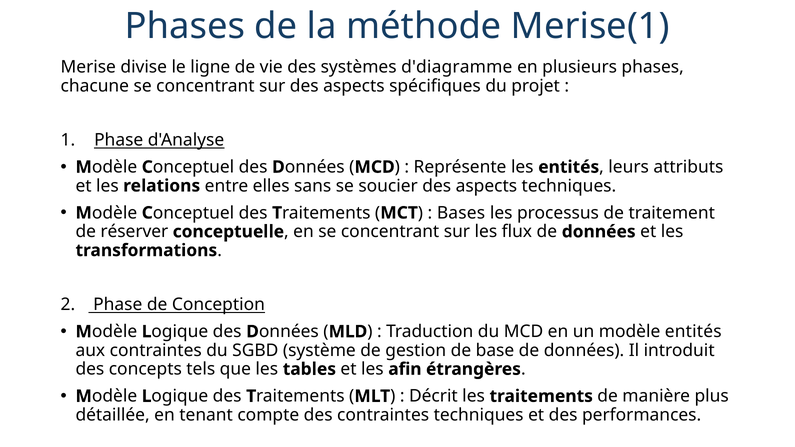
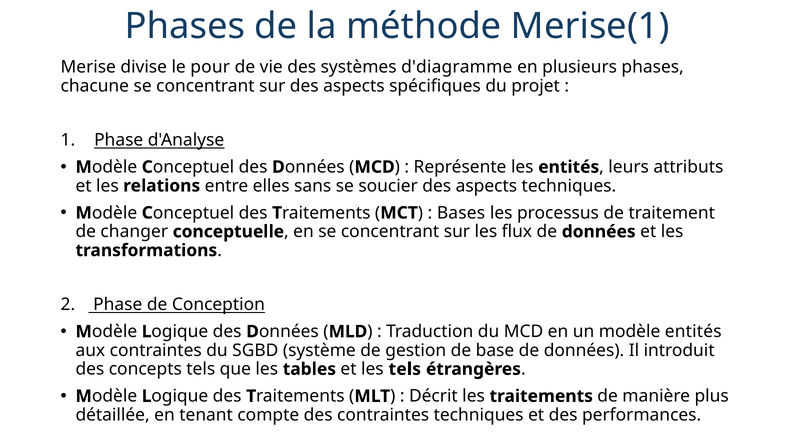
ligne: ligne -> pour
réserver: réserver -> changer
les afin: afin -> tels
